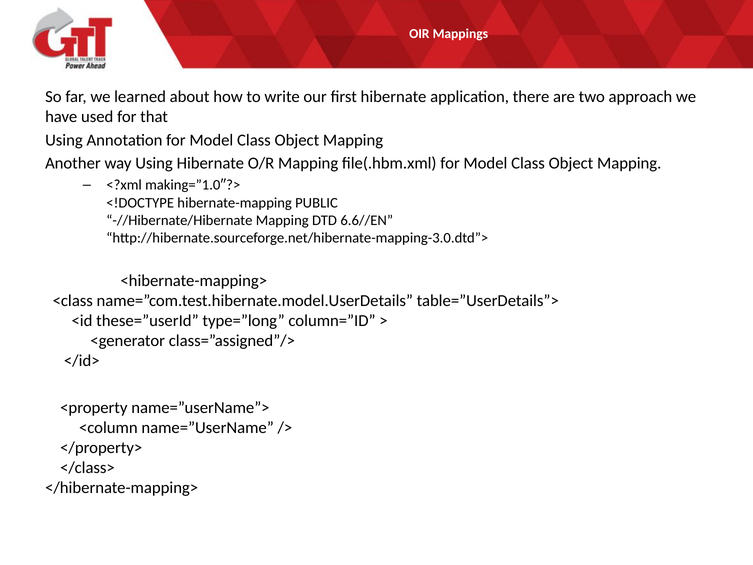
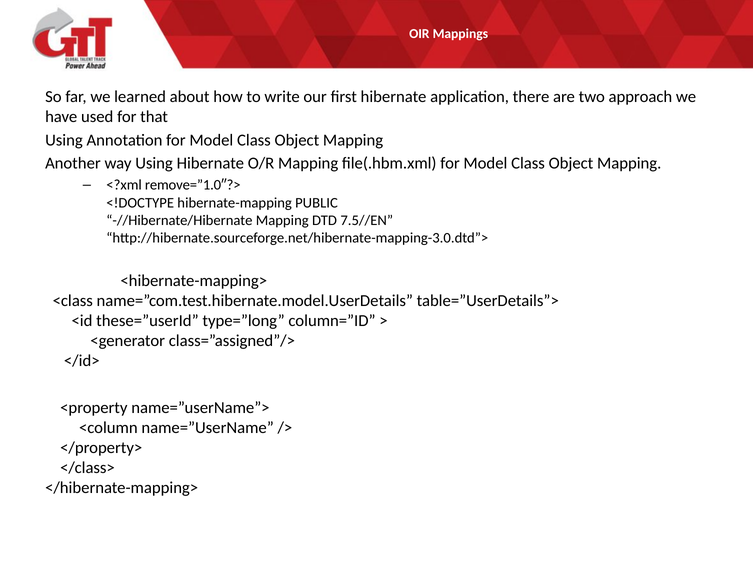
making=”1.0″?>: making=”1.0″?> -> remove=”1.0″?>
6.6//EN: 6.6//EN -> 7.5//EN
